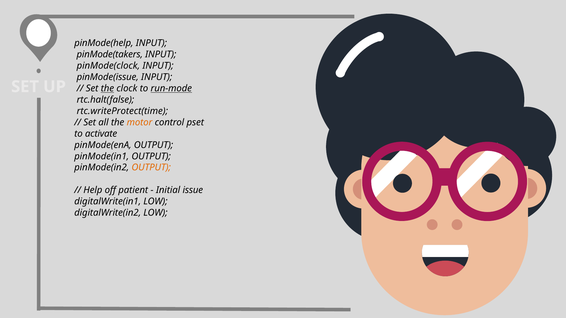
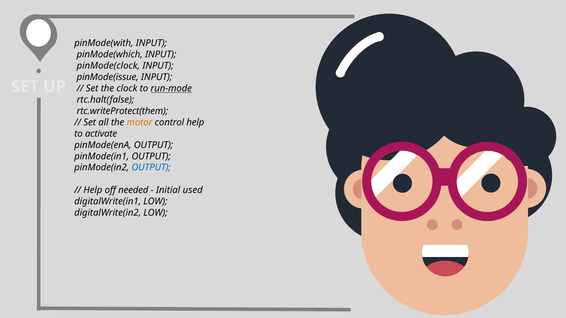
pinMode(help: pinMode(help -> pinMode(with
pinMode(takers: pinMode(takers -> pinMode(which
the at (107, 89) underline: present -> none
rtc.writeProtect(time: rtc.writeProtect(time -> rtc.writeProtect(them
control pset: pset -> help
OUTPUT at (151, 168) colour: orange -> blue
patient: patient -> needed
issue: issue -> used
